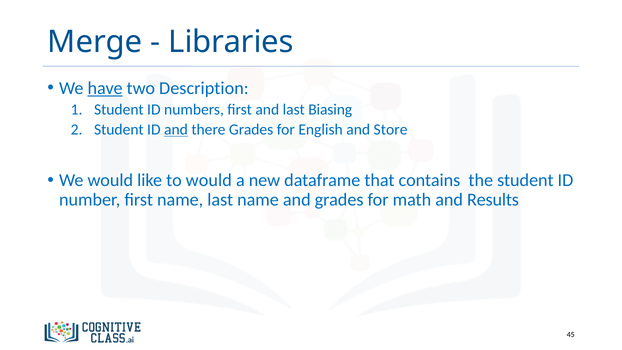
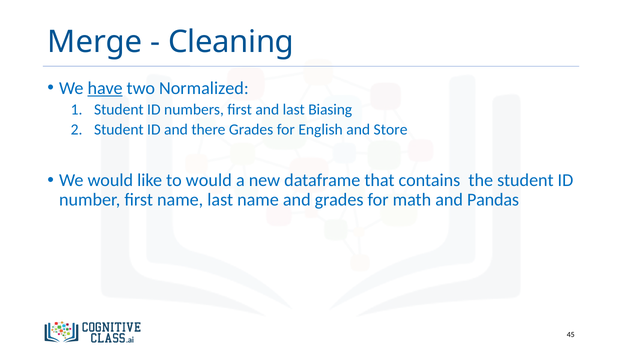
Libraries: Libraries -> Cleaning
Description: Description -> Normalized
and at (176, 129) underline: present -> none
Results: Results -> Pandas
